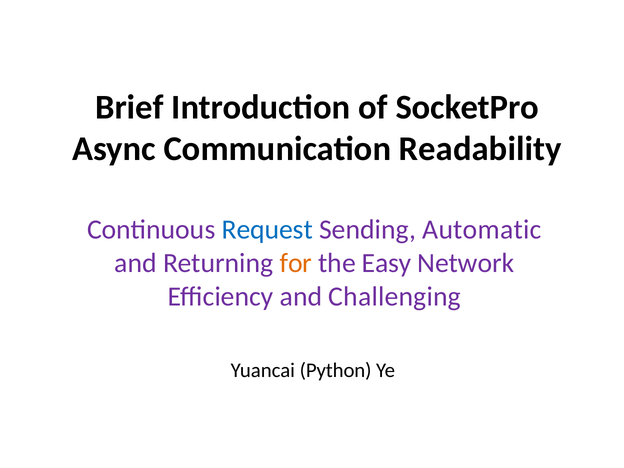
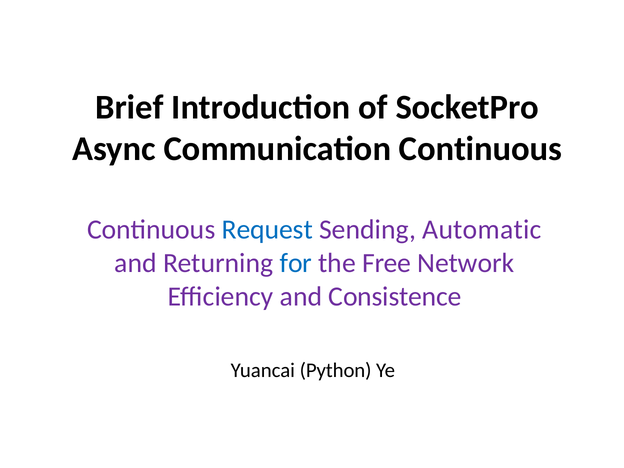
Communication Readability: Readability -> Continuous
for colour: orange -> blue
Easy: Easy -> Free
Challenging: Challenging -> Consistence
